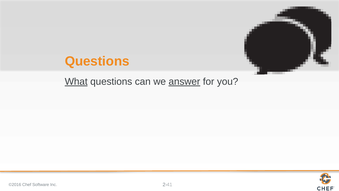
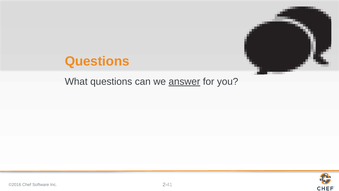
What underline: present -> none
